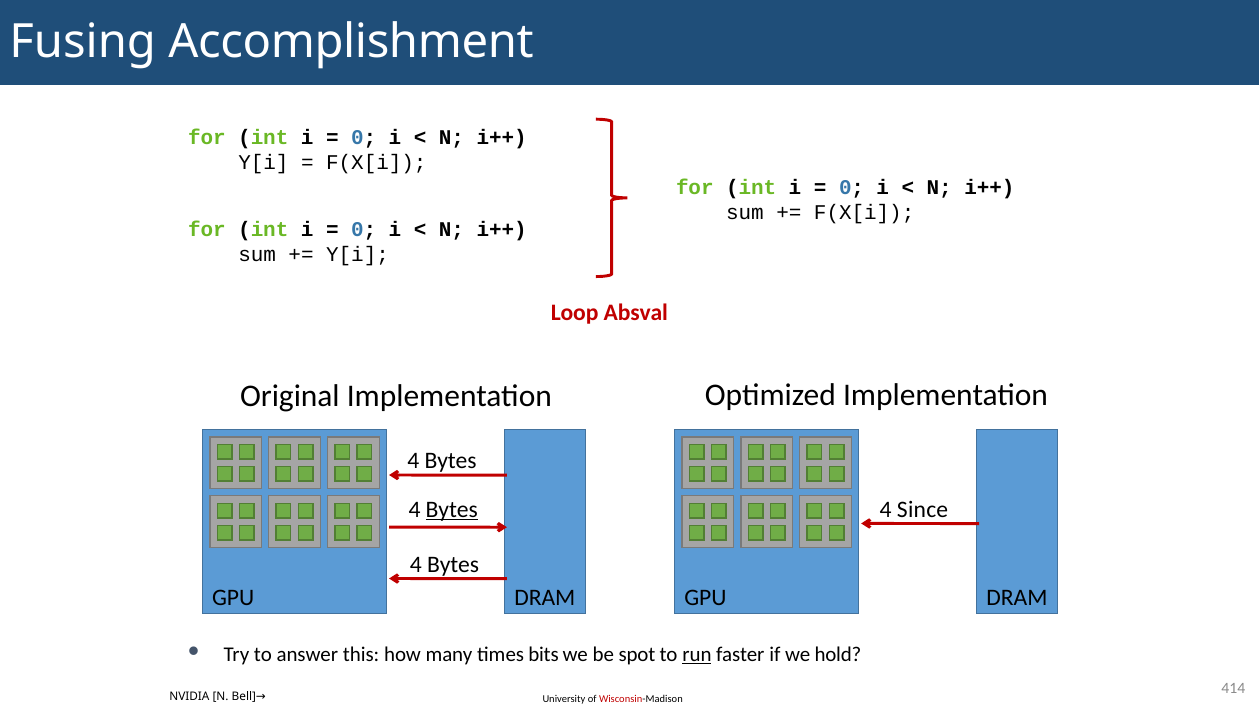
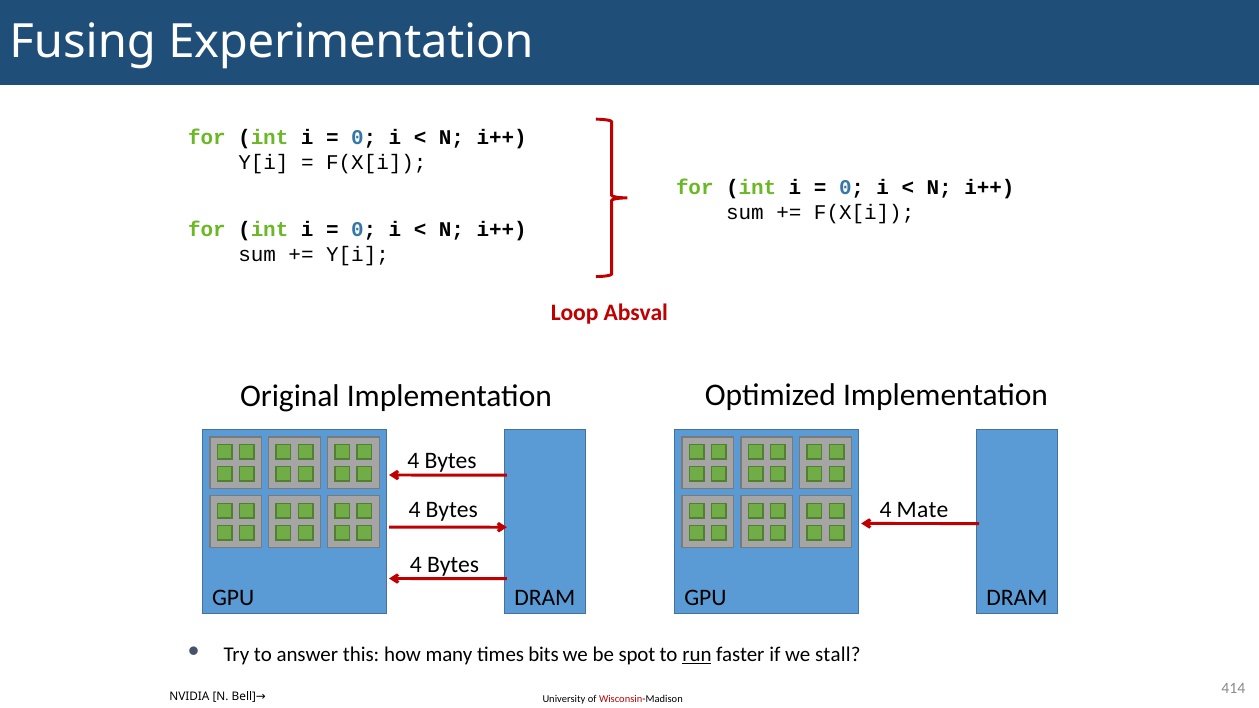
Accomplishment: Accomplishment -> Experimentation
Bytes at (452, 510) underline: present -> none
Since: Since -> Mate
hold: hold -> stall
